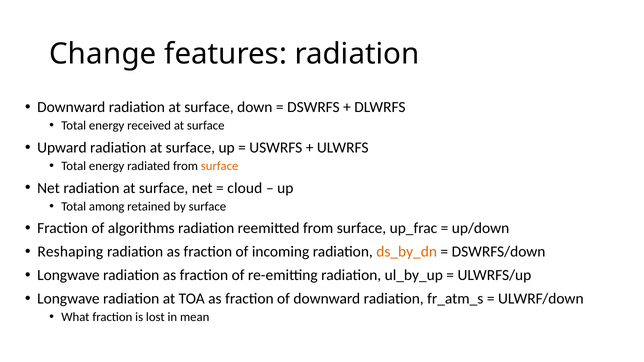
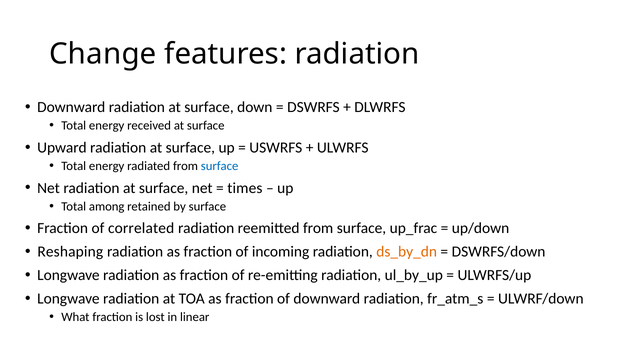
surface at (220, 166) colour: orange -> blue
cloud: cloud -> times
algorithms: algorithms -> correlated
mean: mean -> linear
